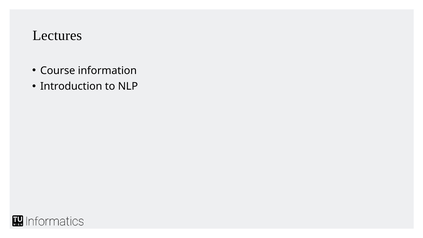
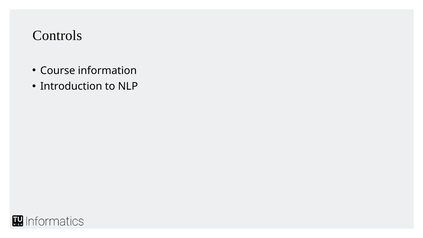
Lectures: Lectures -> Controls
